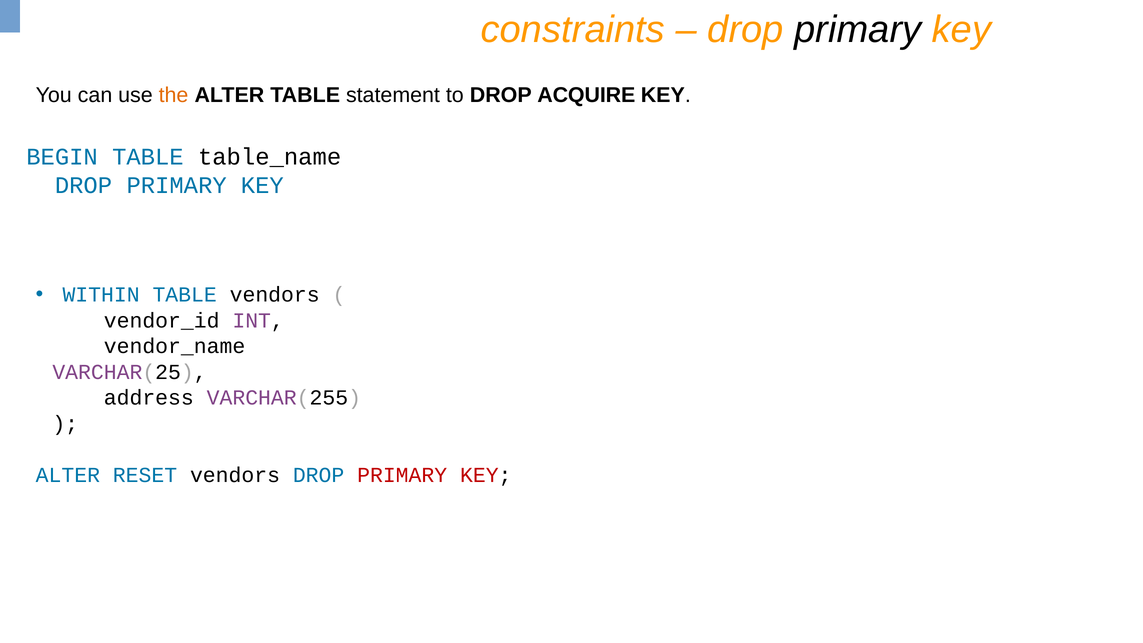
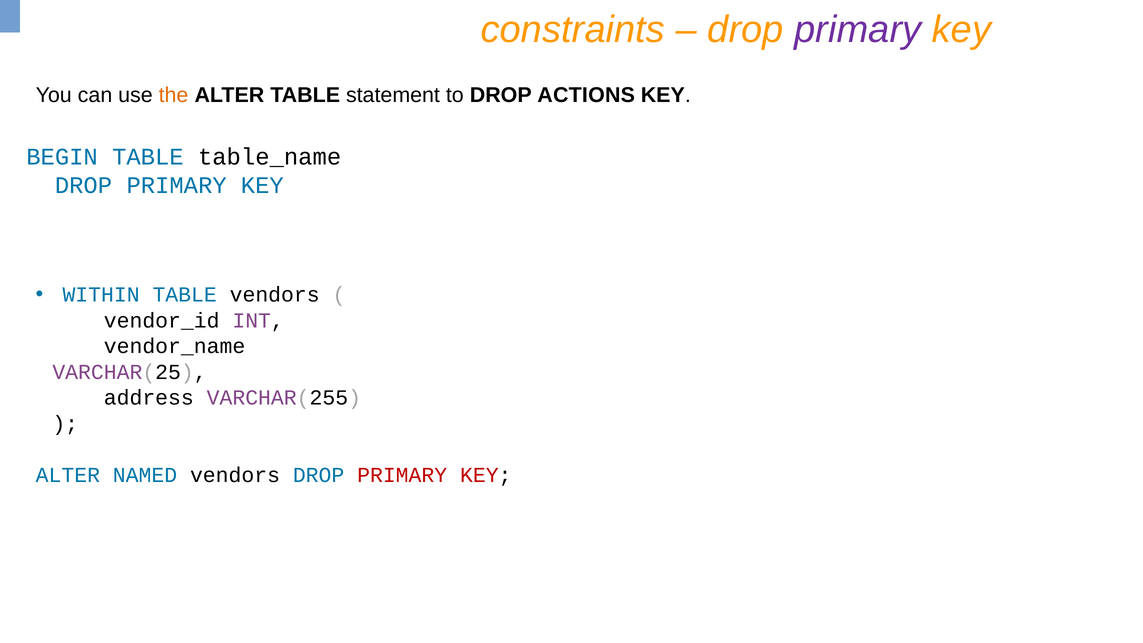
primary at (858, 30) colour: black -> purple
ACQUIRE: ACQUIRE -> ACTIONS
RESET: RESET -> NAMED
